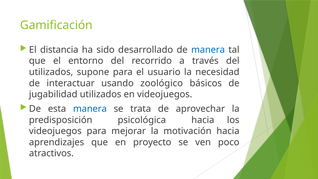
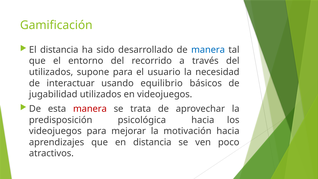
zoológico: zoológico -> equilibrio
manera at (90, 109) colour: blue -> red
en proyecto: proyecto -> distancia
